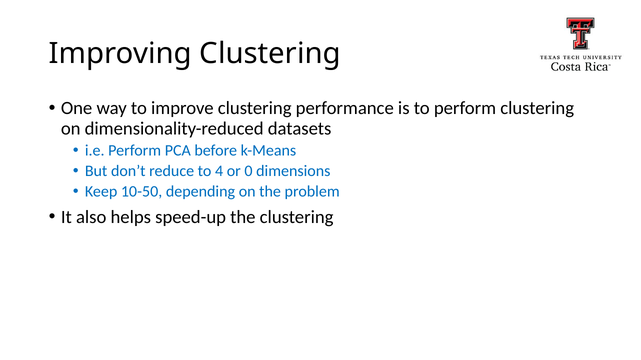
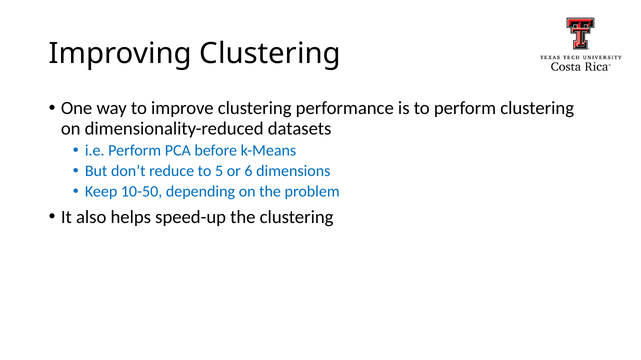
4: 4 -> 5
0: 0 -> 6
